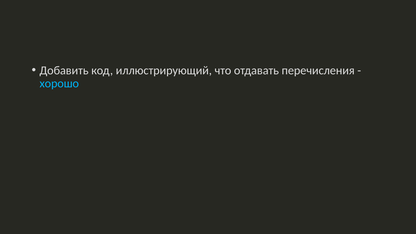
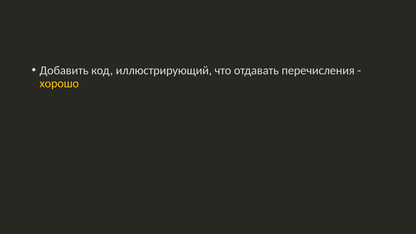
хорошо colour: light blue -> yellow
